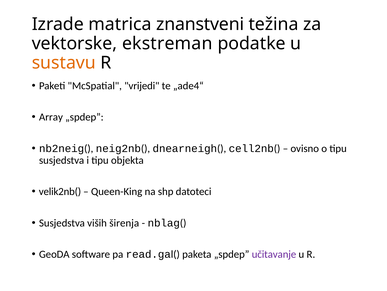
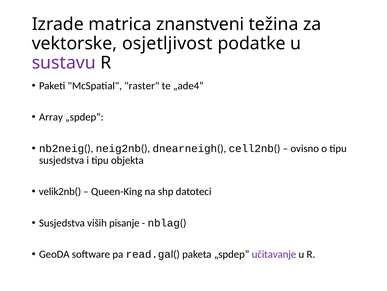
ekstreman: ekstreman -> osjetljivost
sustavu colour: orange -> purple
vrijedi: vrijedi -> raster
širenja: širenja -> pisanje
